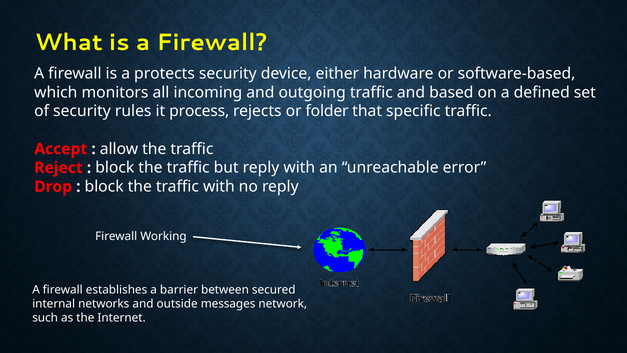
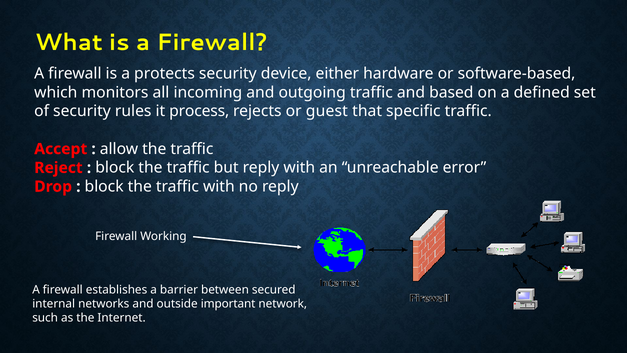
folder: folder -> guest
messages: messages -> important
